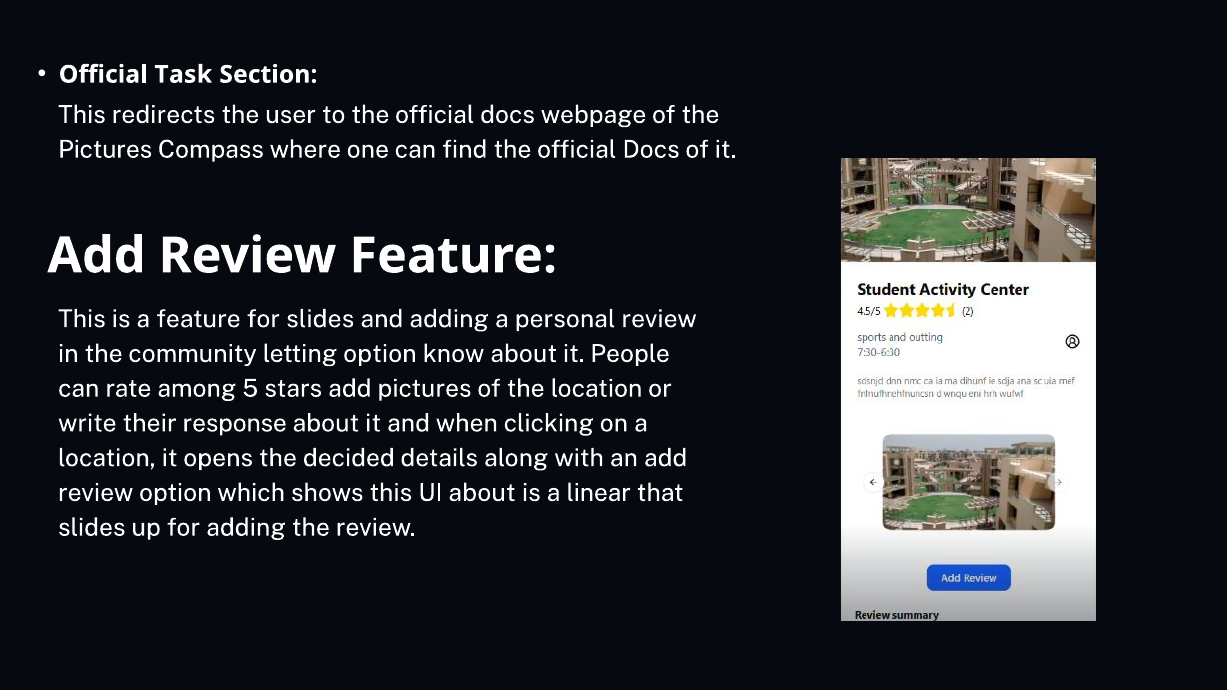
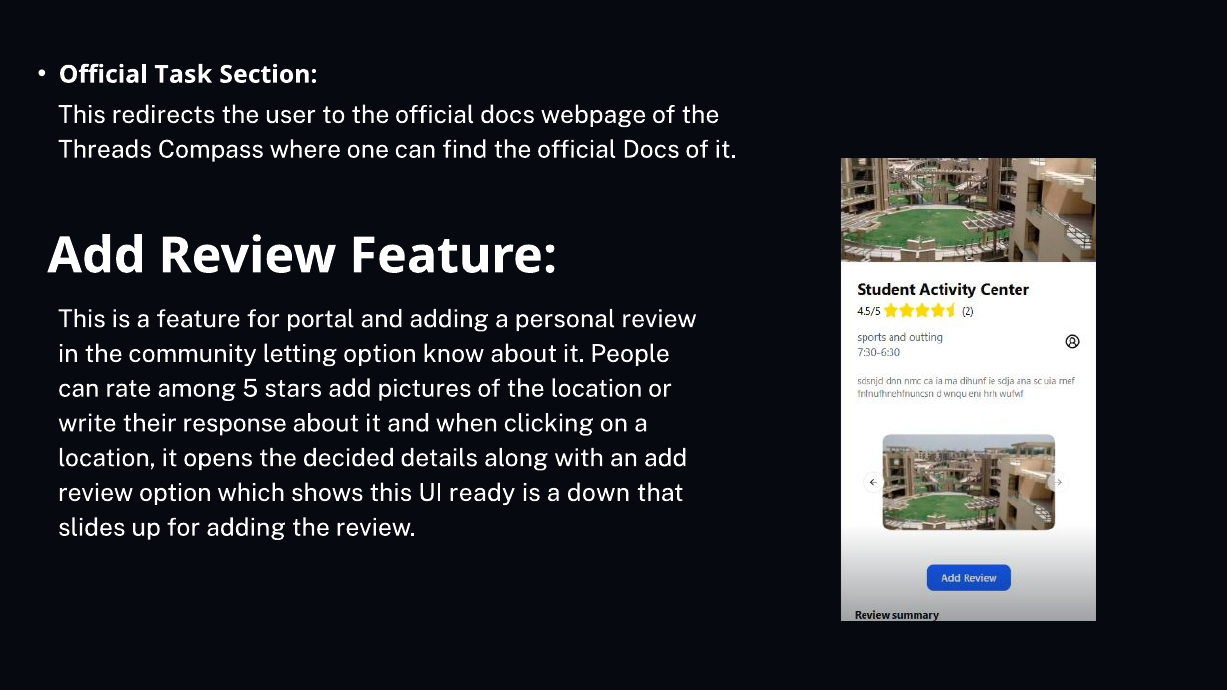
Pictures at (105, 150): Pictures -> Threads
for slides: slides -> portal
UI about: about -> ready
linear: linear -> down
